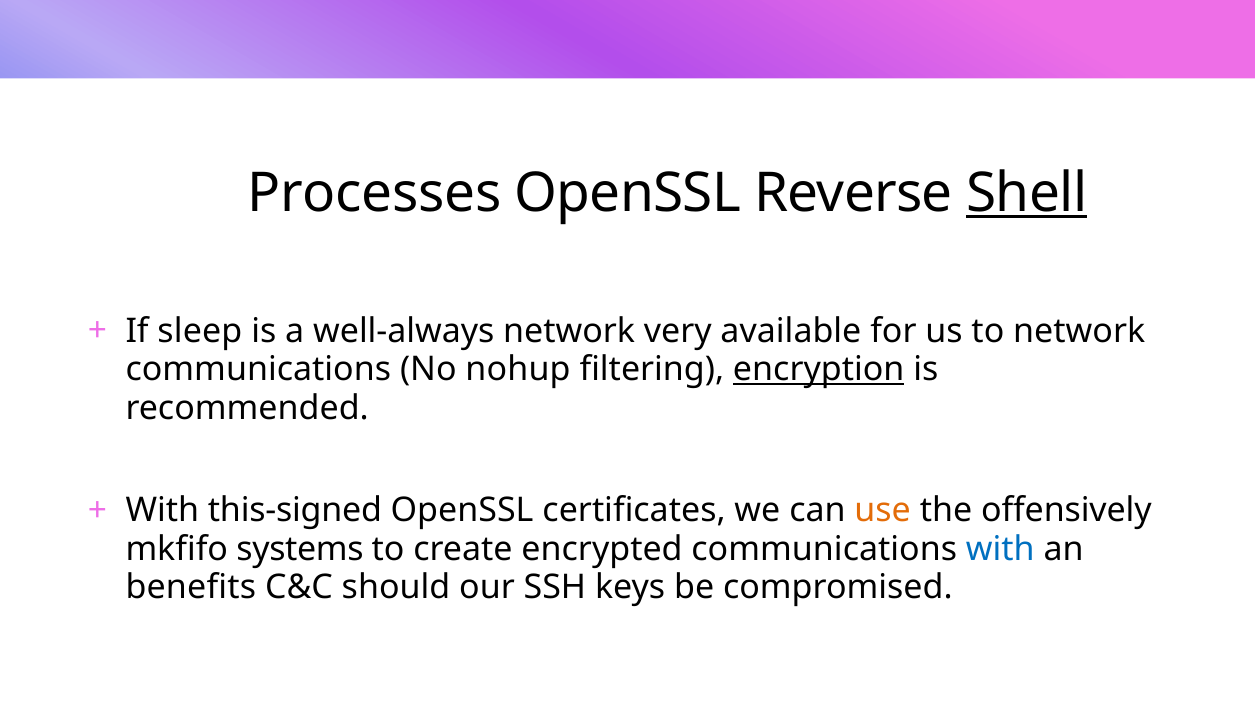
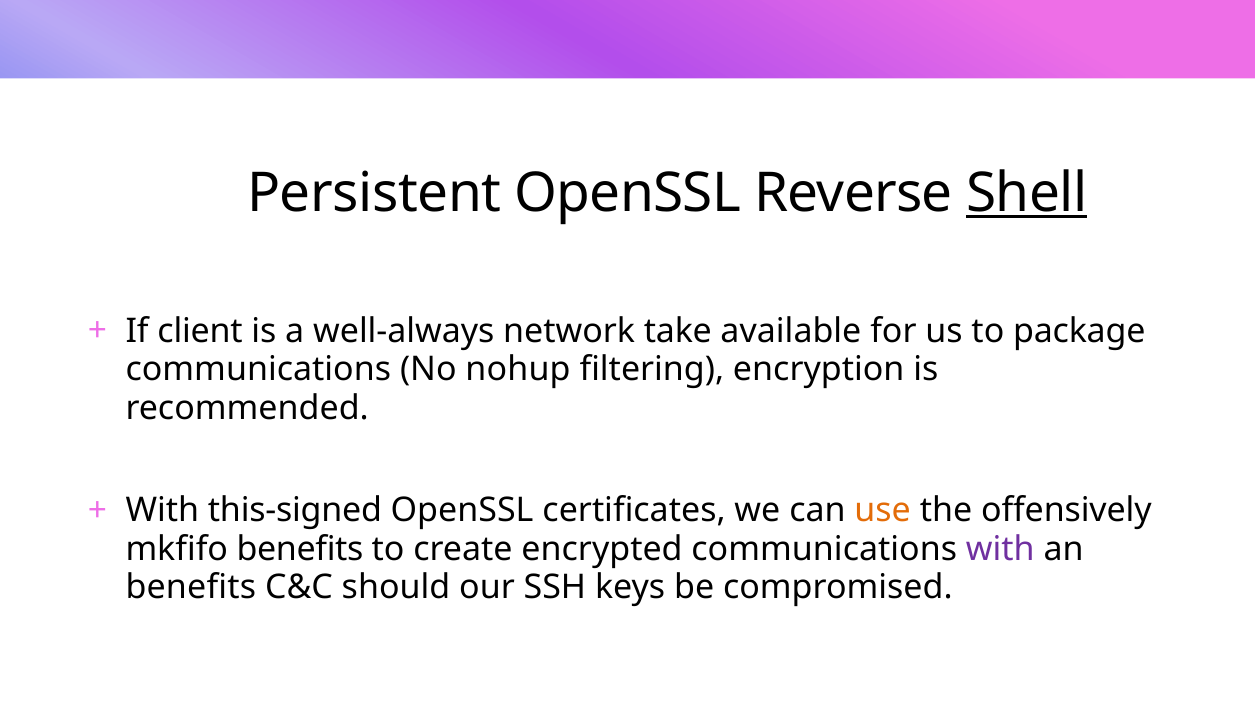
Processes: Processes -> Persistent
sleep: sleep -> client
very: very -> take
to network: network -> package
encryption underline: present -> none
mkfifo systems: systems -> benefits
with at (1000, 549) colour: blue -> purple
